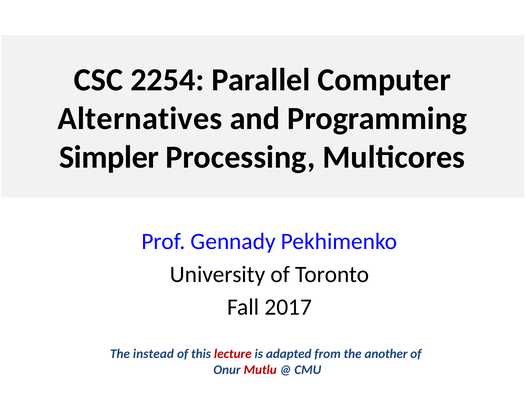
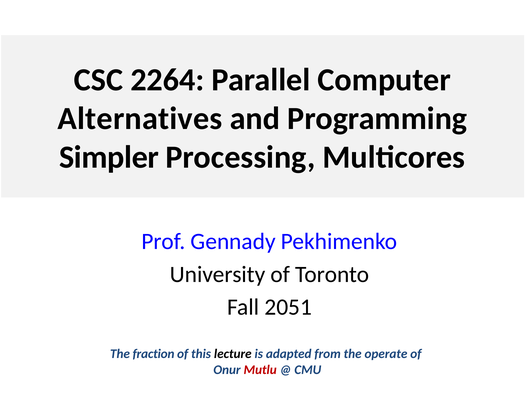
2254: 2254 -> 2264
2017: 2017 -> 2051
instead: instead -> fraction
lecture colour: red -> black
another: another -> operate
